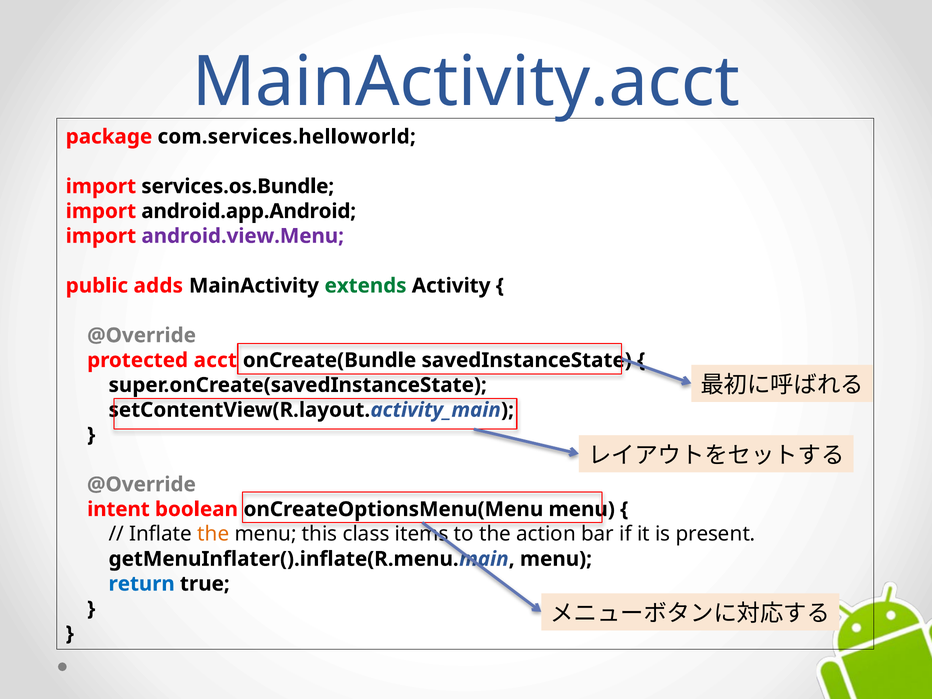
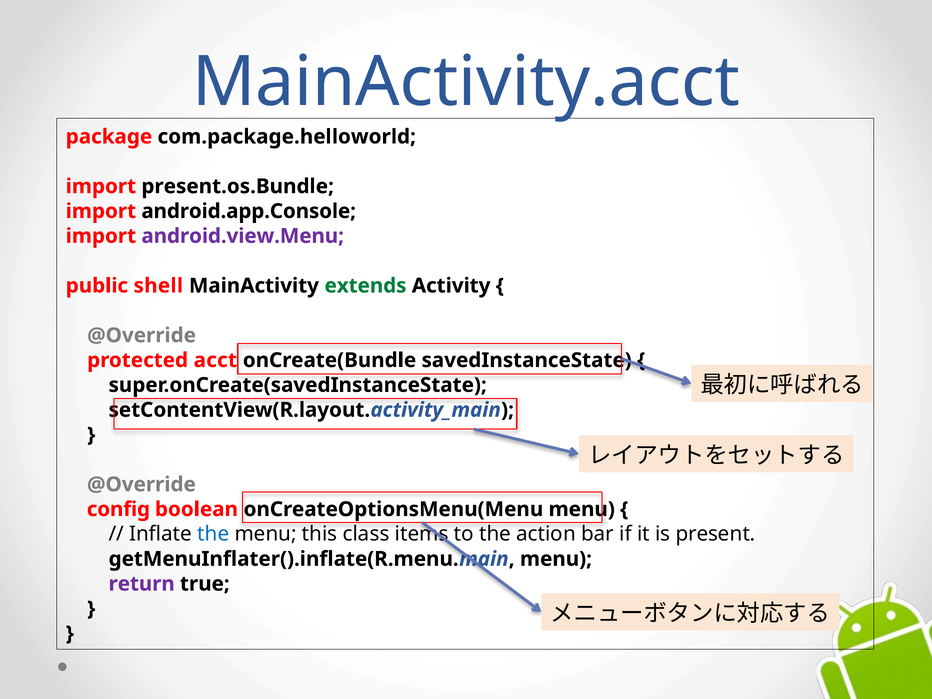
com.services.helloworld: com.services.helloworld -> com.package.helloworld
services.os.Bundle: services.os.Bundle -> present.os.Bundle
android.app.Android: android.app.Android -> android.app.Console
adds: adds -> shell
intent: intent -> config
the at (213, 534) colour: orange -> blue
return colour: blue -> purple
